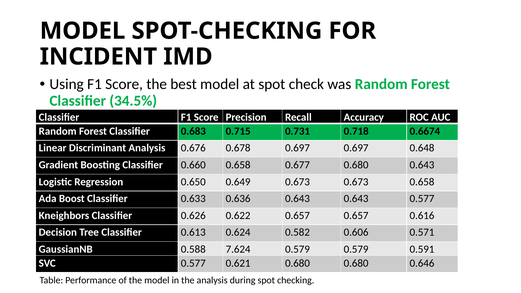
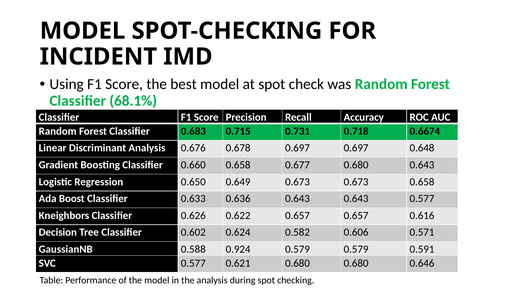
34.5%: 34.5% -> 68.1%
0.613: 0.613 -> 0.602
7.624: 7.624 -> 0.924
